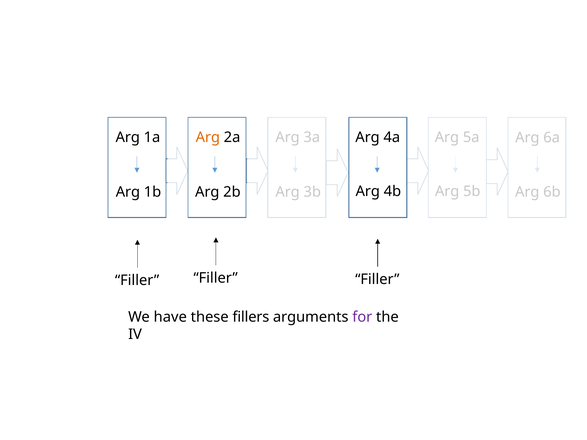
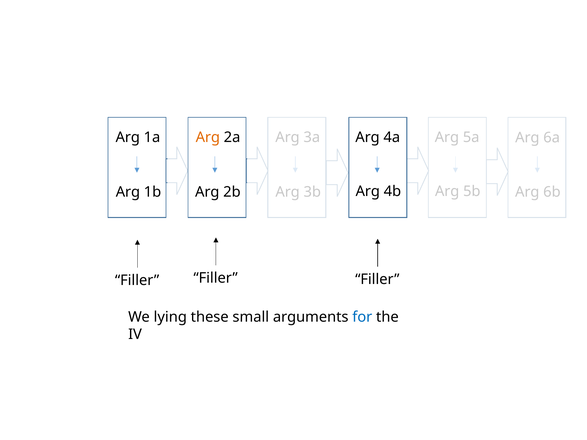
have: have -> lying
fillers: fillers -> small
for colour: purple -> blue
